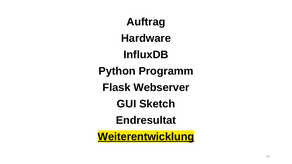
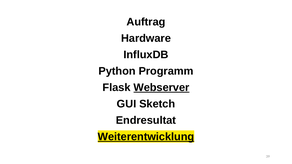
Webserver underline: none -> present
